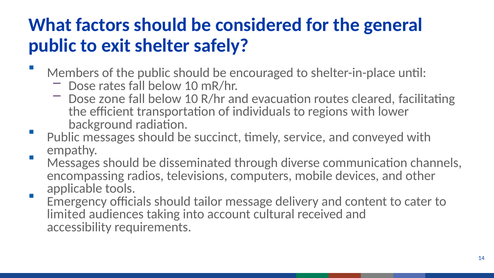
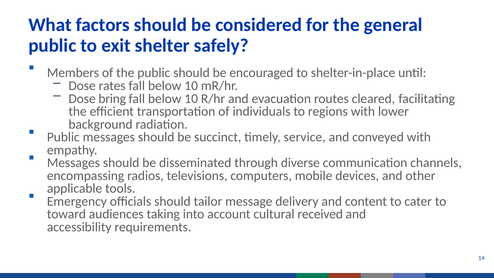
zone: zone -> bring
limited: limited -> toward
